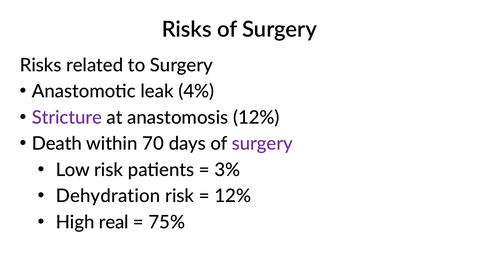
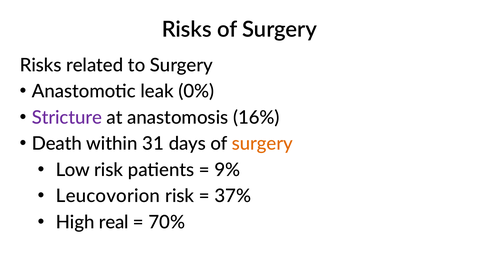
4%: 4% -> 0%
anastomosis 12%: 12% -> 16%
70: 70 -> 31
surgery at (262, 144) colour: purple -> orange
3%: 3% -> 9%
Dehydration: Dehydration -> Leucovorion
12% at (233, 196): 12% -> 37%
75%: 75% -> 70%
